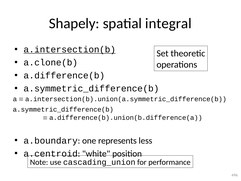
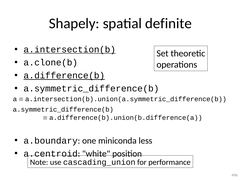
integral: integral -> definite
a.difference(b underline: none -> present
represents: represents -> miniconda
